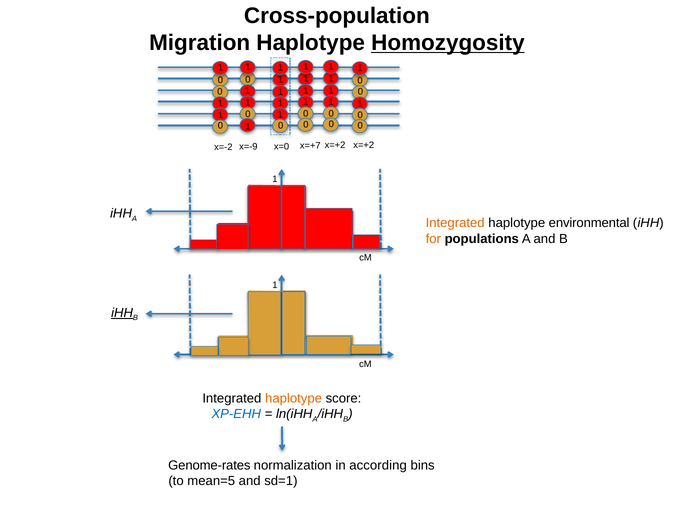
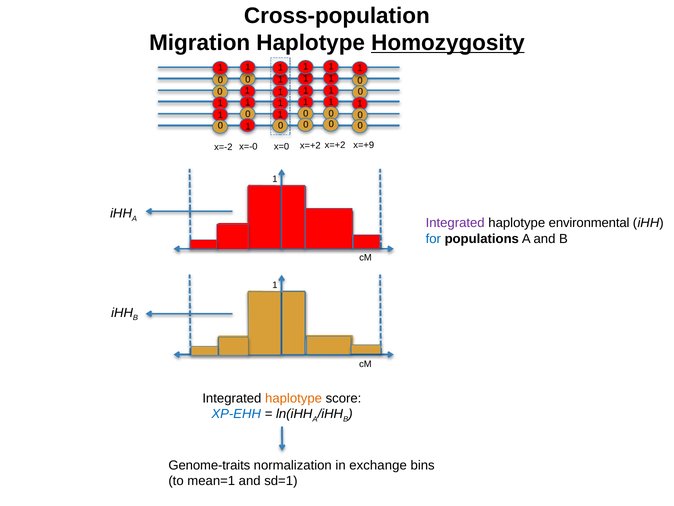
x=-9: x=-9 -> x=-0
x=0 x=+7: x=+7 -> x=+2
x=+2 x=+2: x=+2 -> x=+9
Integrated at (455, 223) colour: orange -> purple
for colour: orange -> blue
iHH at (122, 312) underline: present -> none
Genome-rates: Genome-rates -> Genome-traits
according: according -> exchange
mean=5: mean=5 -> mean=1
